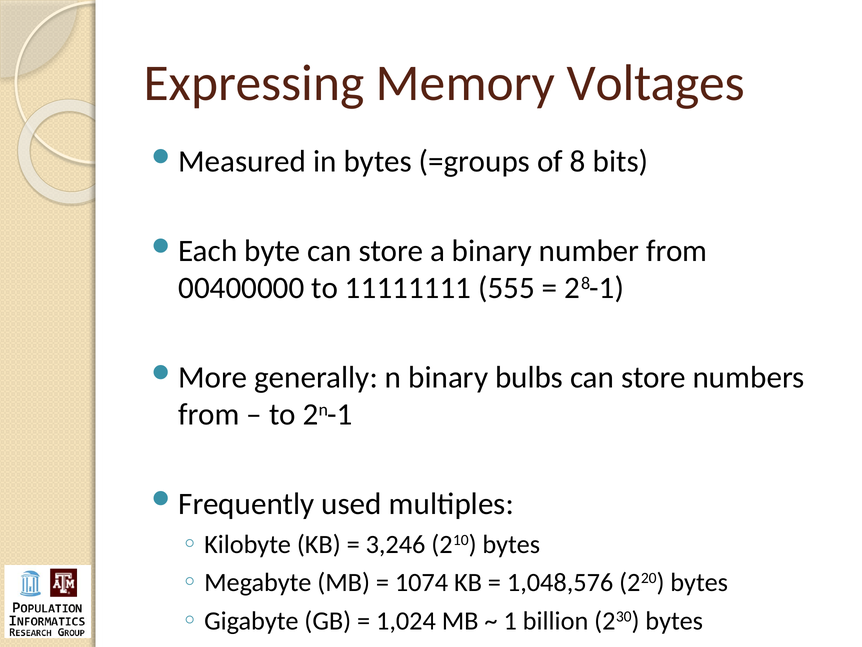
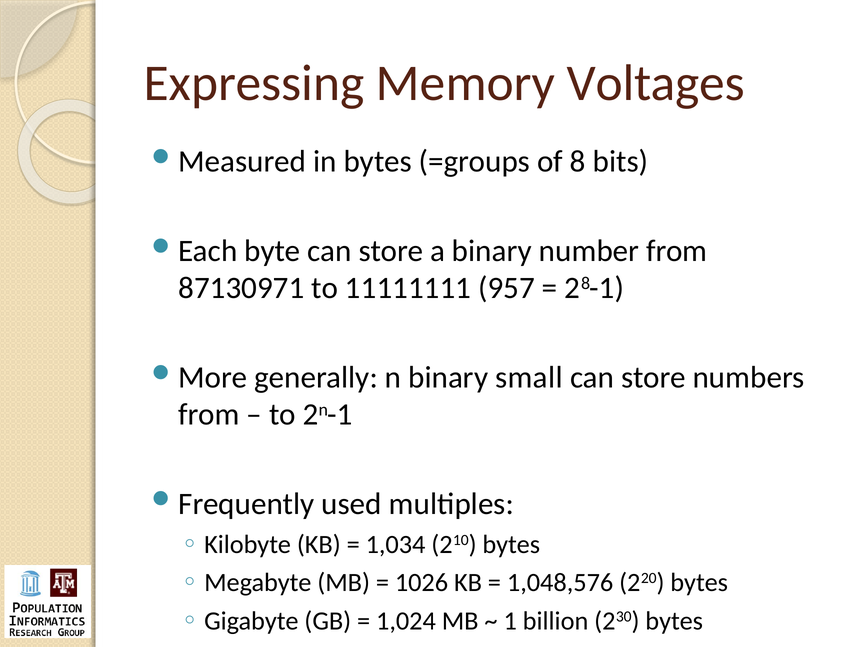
00400000: 00400000 -> 87130971
555: 555 -> 957
bulbs: bulbs -> small
3,246: 3,246 -> 1,034
1074: 1074 -> 1026
